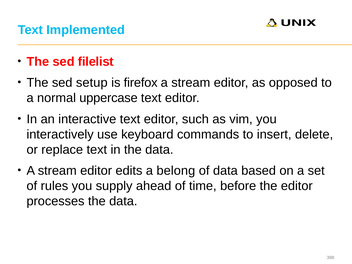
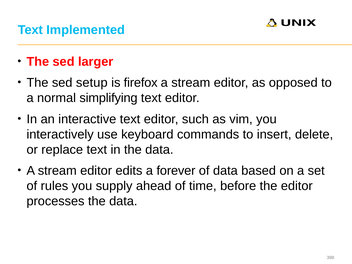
filelist: filelist -> larger
uppercase: uppercase -> simplifying
belong: belong -> forever
